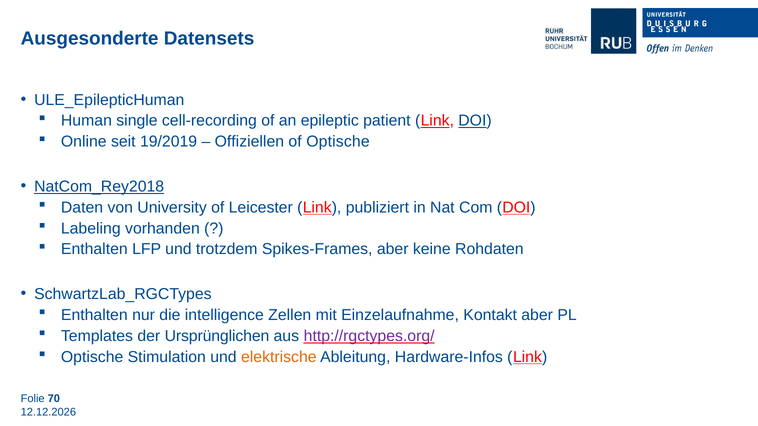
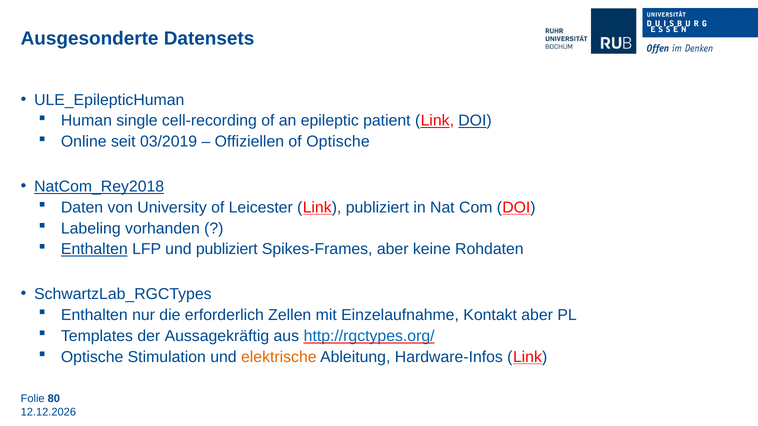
19/2019: 19/2019 -> 03/2019
Enthalten at (94, 249) underline: none -> present
und trotzdem: trotzdem -> publiziert
intelligence: intelligence -> erforderlich
Ursprünglichen: Ursprünglichen -> Aussagekräftig
http://rgctypes.org/ colour: purple -> blue
70: 70 -> 80
